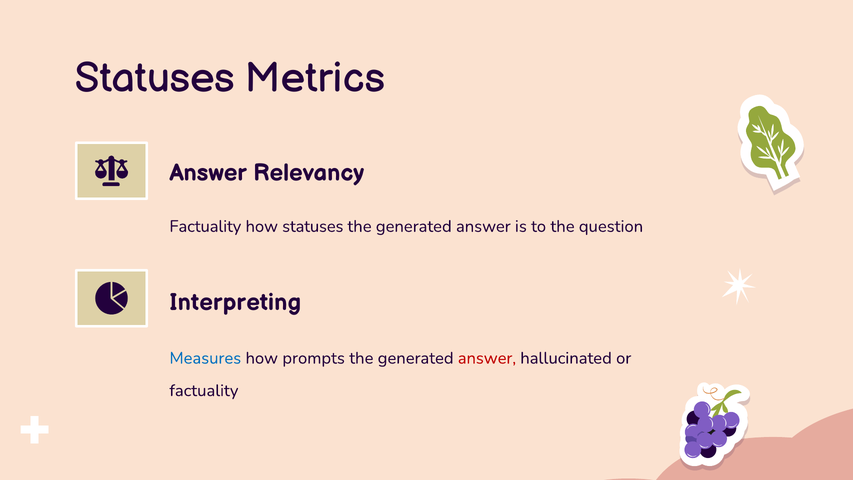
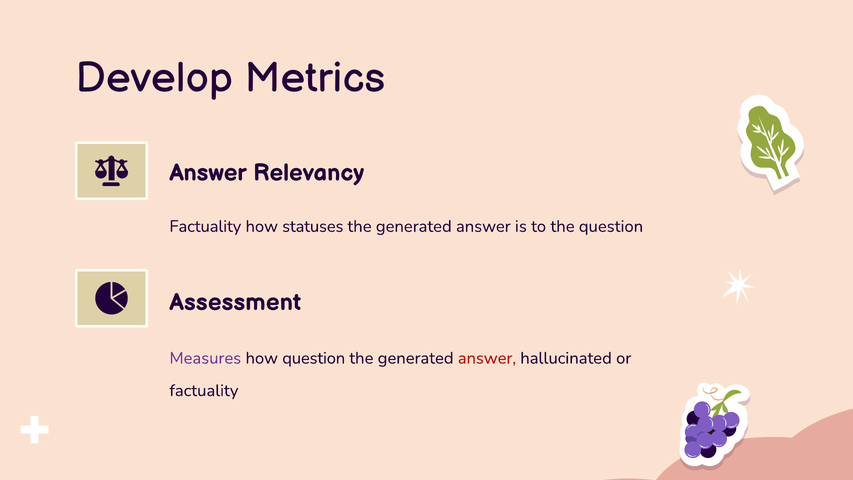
Statuses at (155, 78): Statuses -> Develop
Interpreting: Interpreting -> Assessment
Measures colour: blue -> purple
how prompts: prompts -> question
